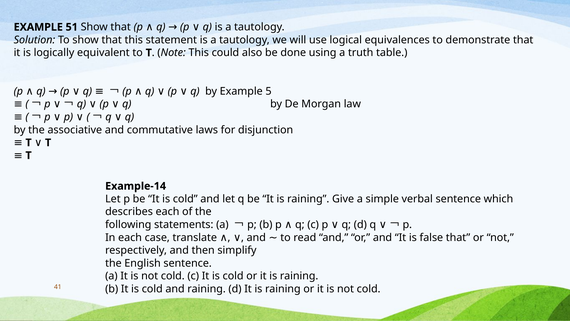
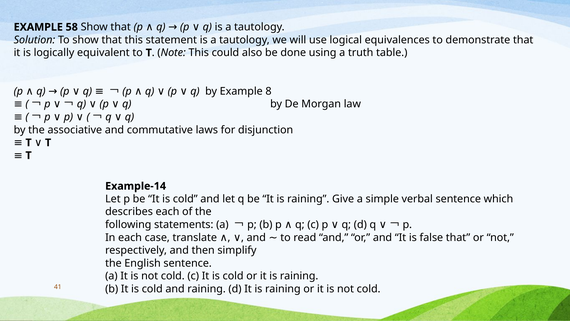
51: 51 -> 58
5: 5 -> 8
